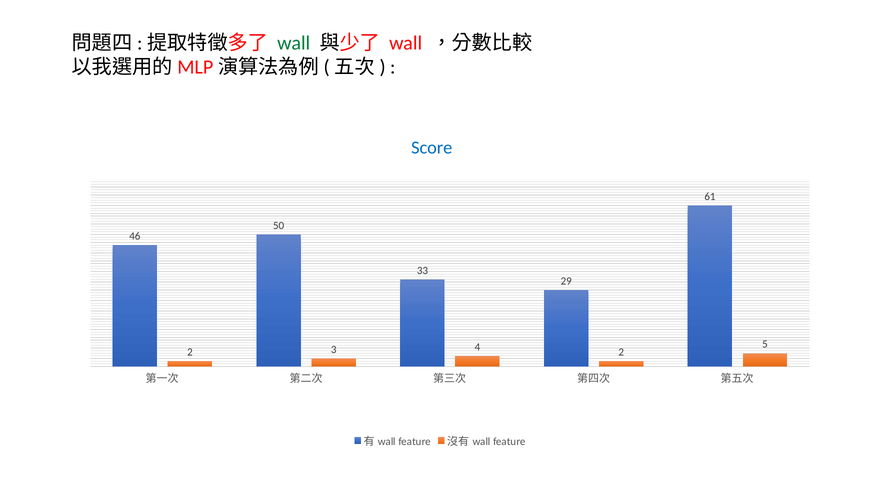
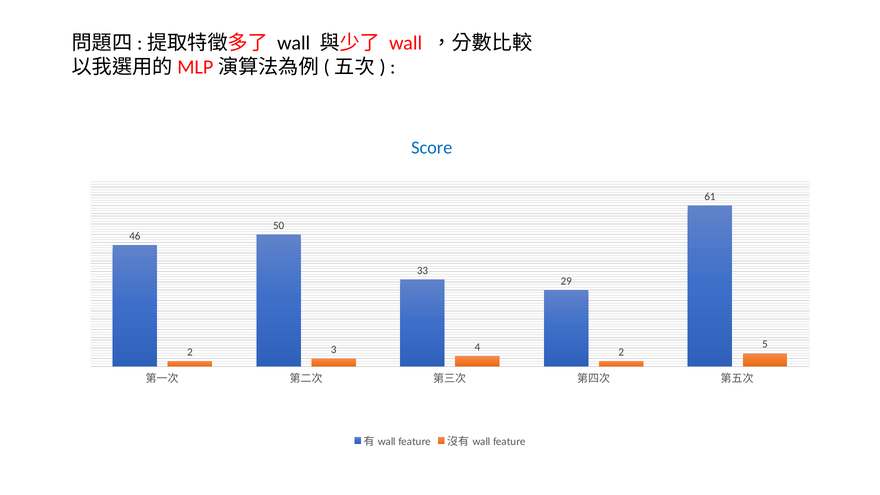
wall at (294, 43) colour: green -> black
